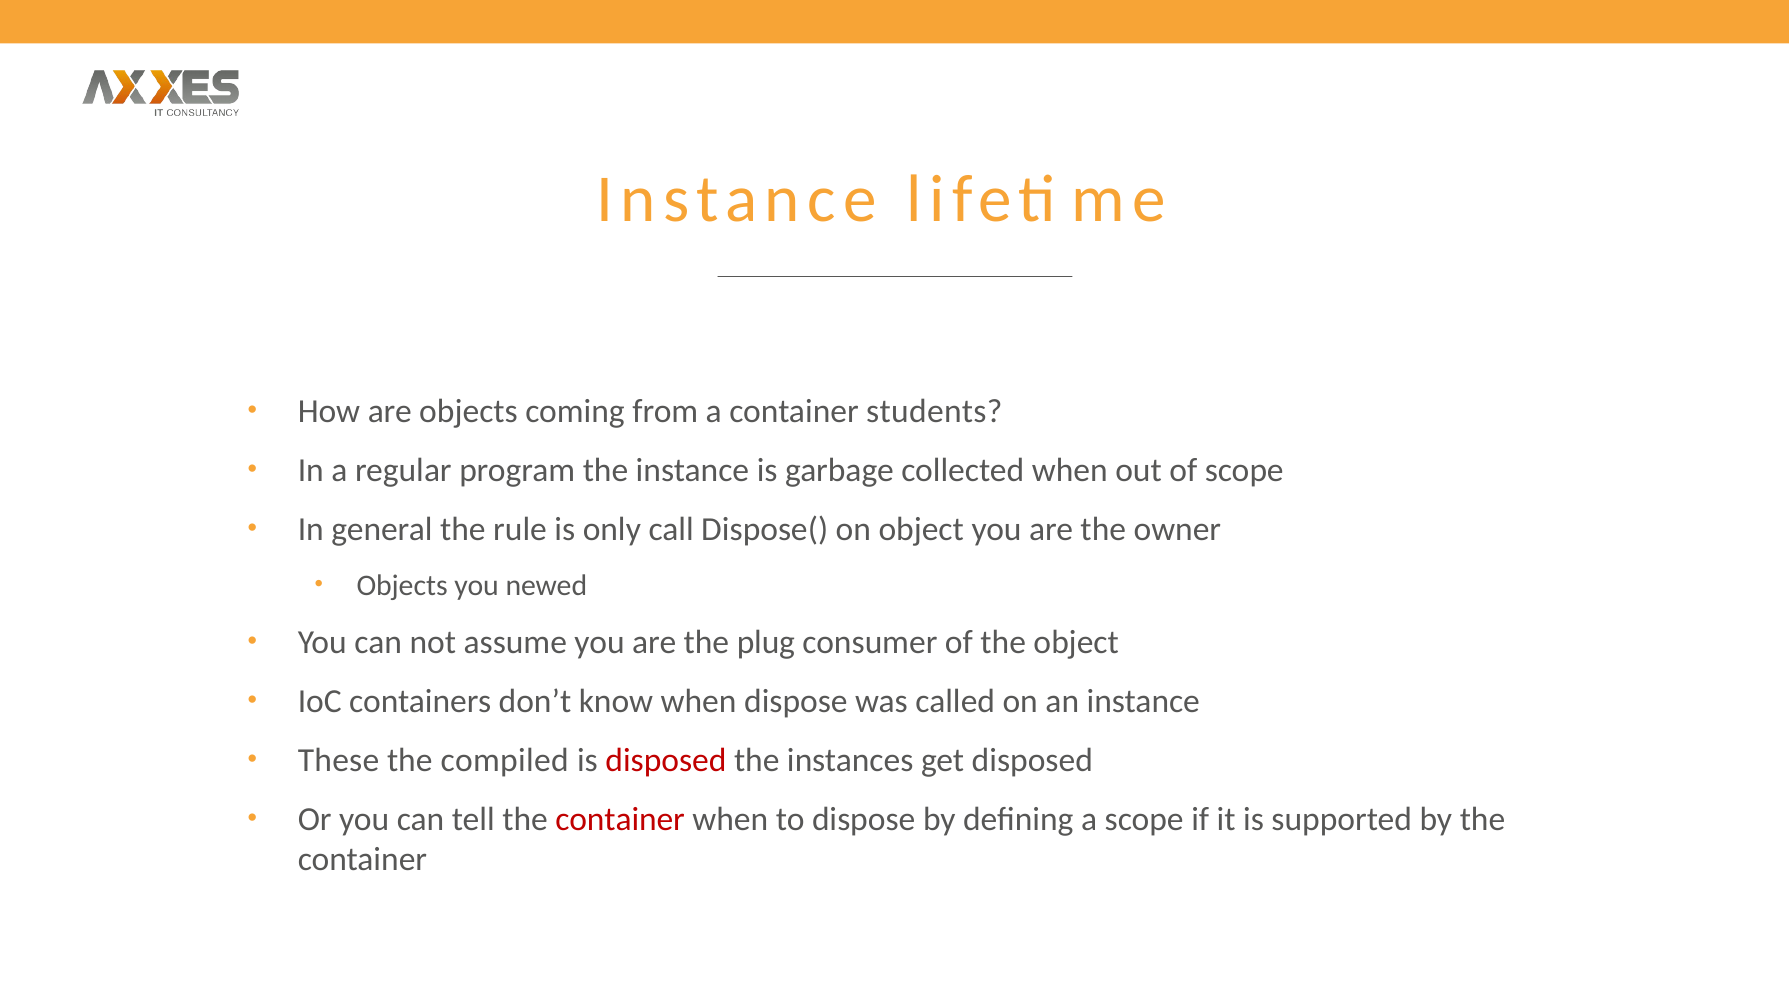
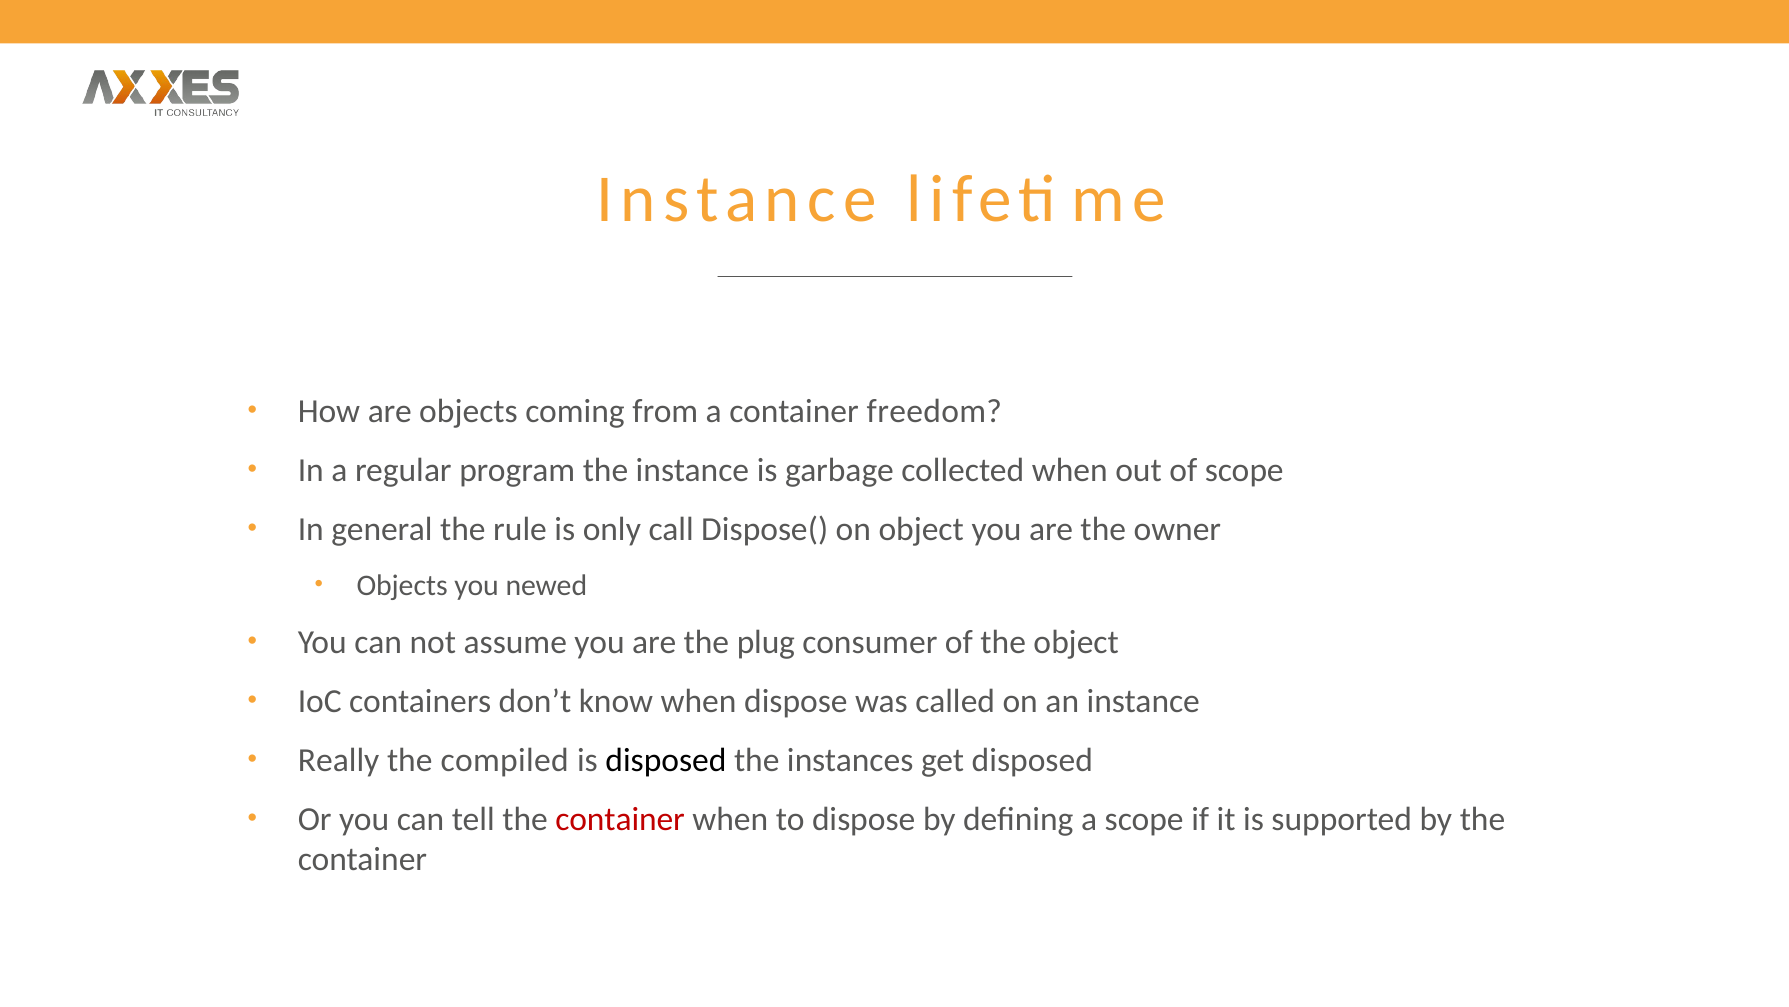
students: students -> freedom
These: These -> Really
disposed at (666, 760) colour: red -> black
